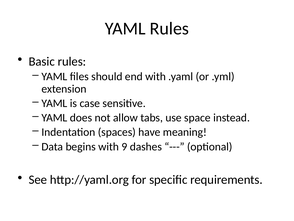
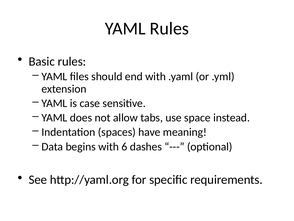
9: 9 -> 6
